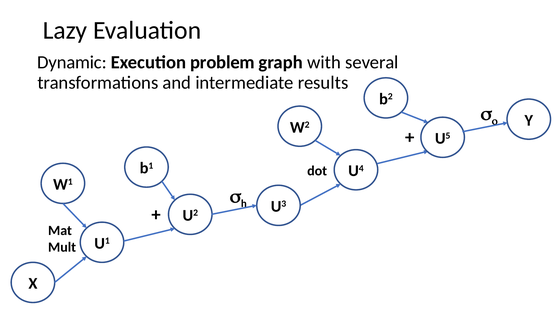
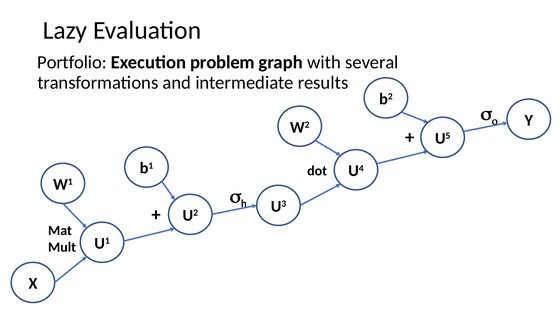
Dynamic: Dynamic -> Portfolio
